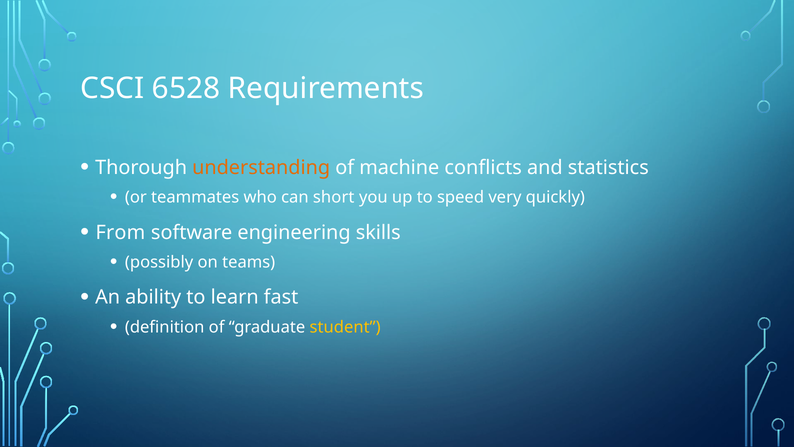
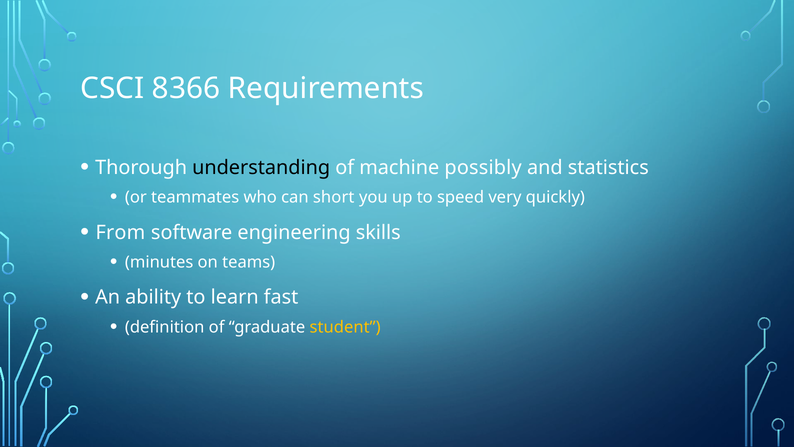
6528: 6528 -> 8366
understanding colour: orange -> black
conflicts: conflicts -> possibly
possibly: possibly -> minutes
